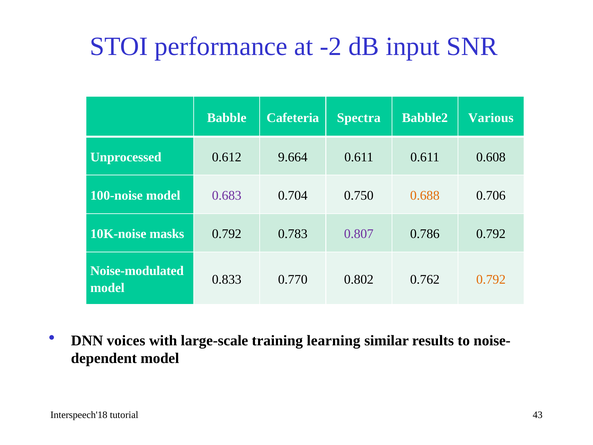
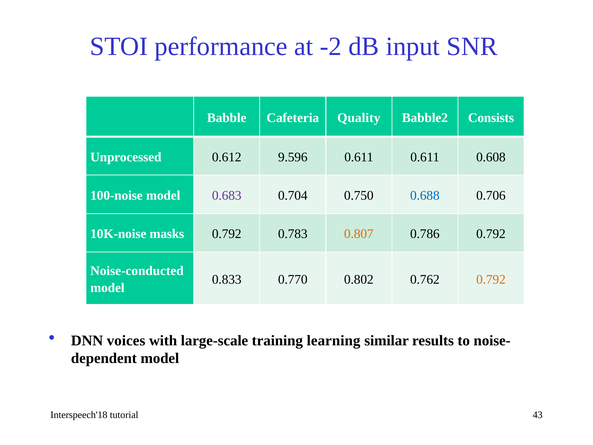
Spectra: Spectra -> Quality
Various: Various -> Consists
9.664: 9.664 -> 9.596
0.688 colour: orange -> blue
0.807 colour: purple -> orange
Noise-modulated: Noise-modulated -> Noise-conducted
